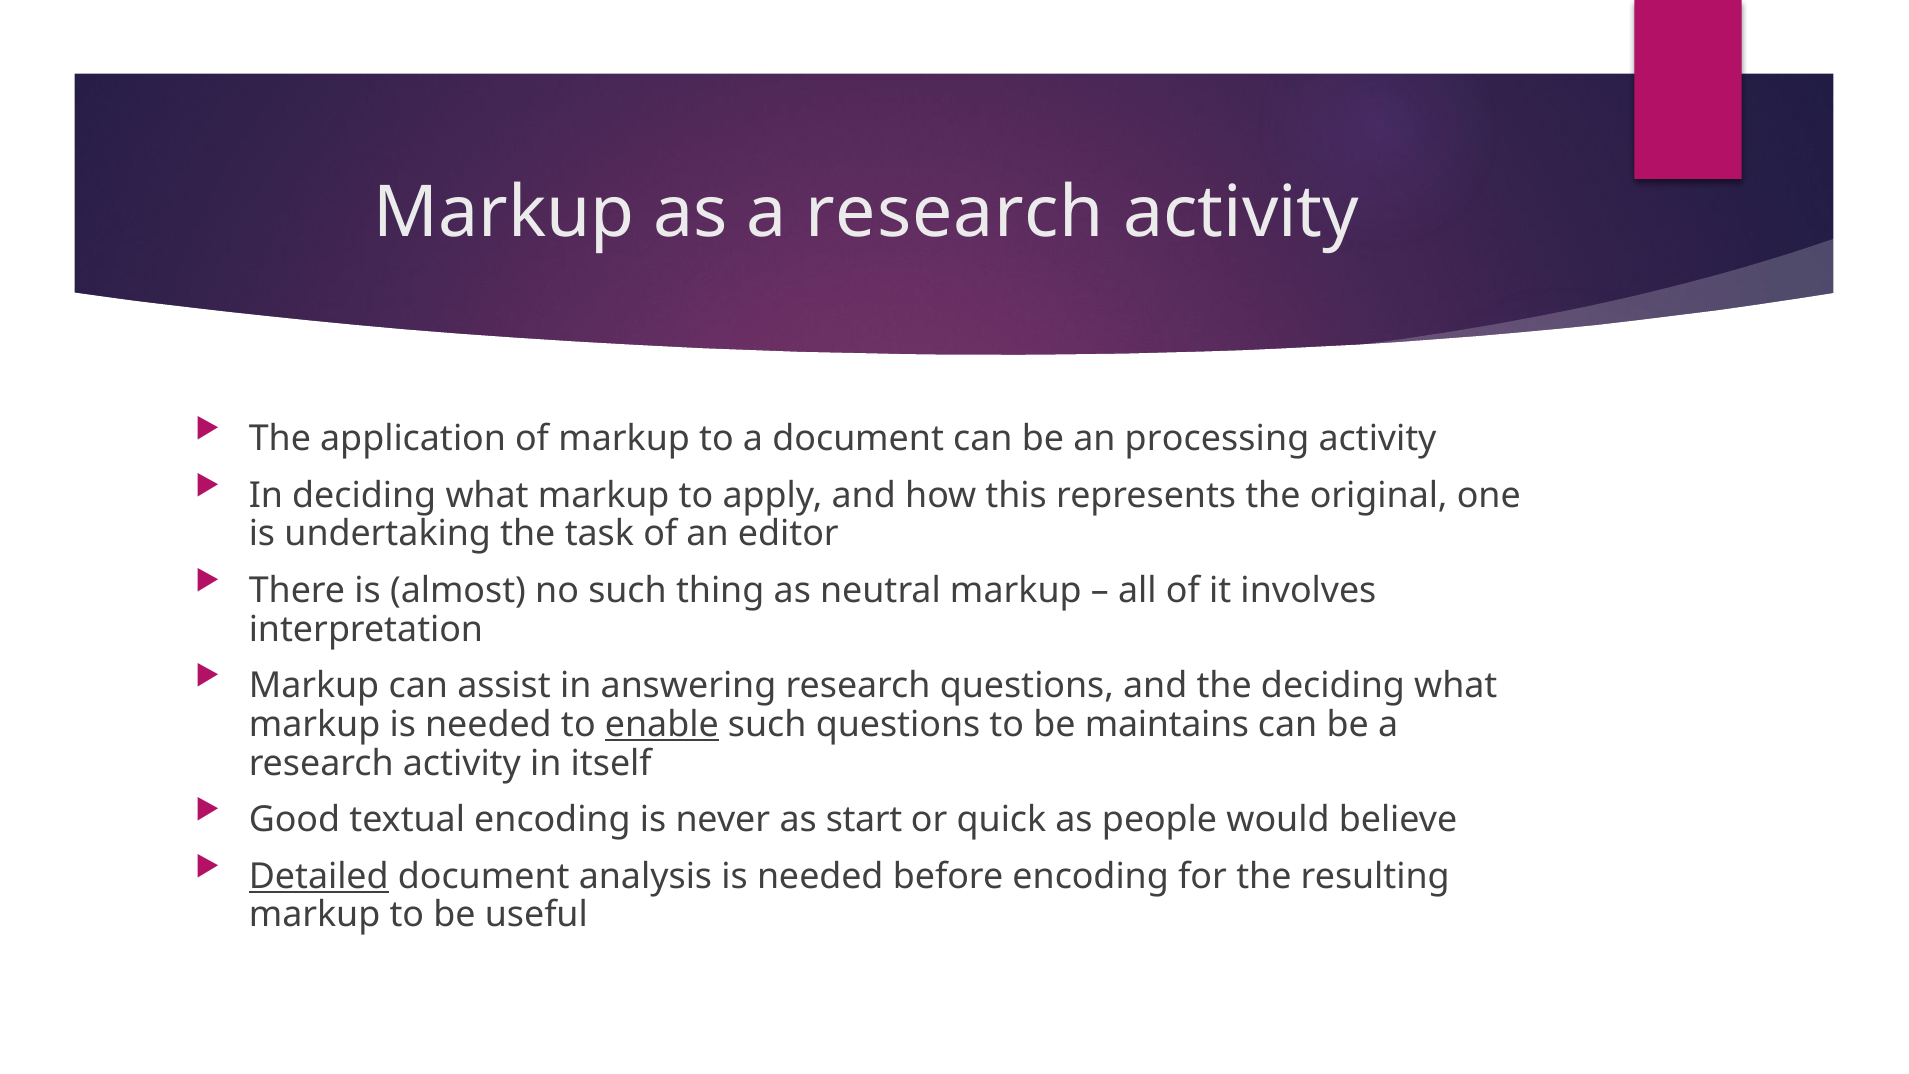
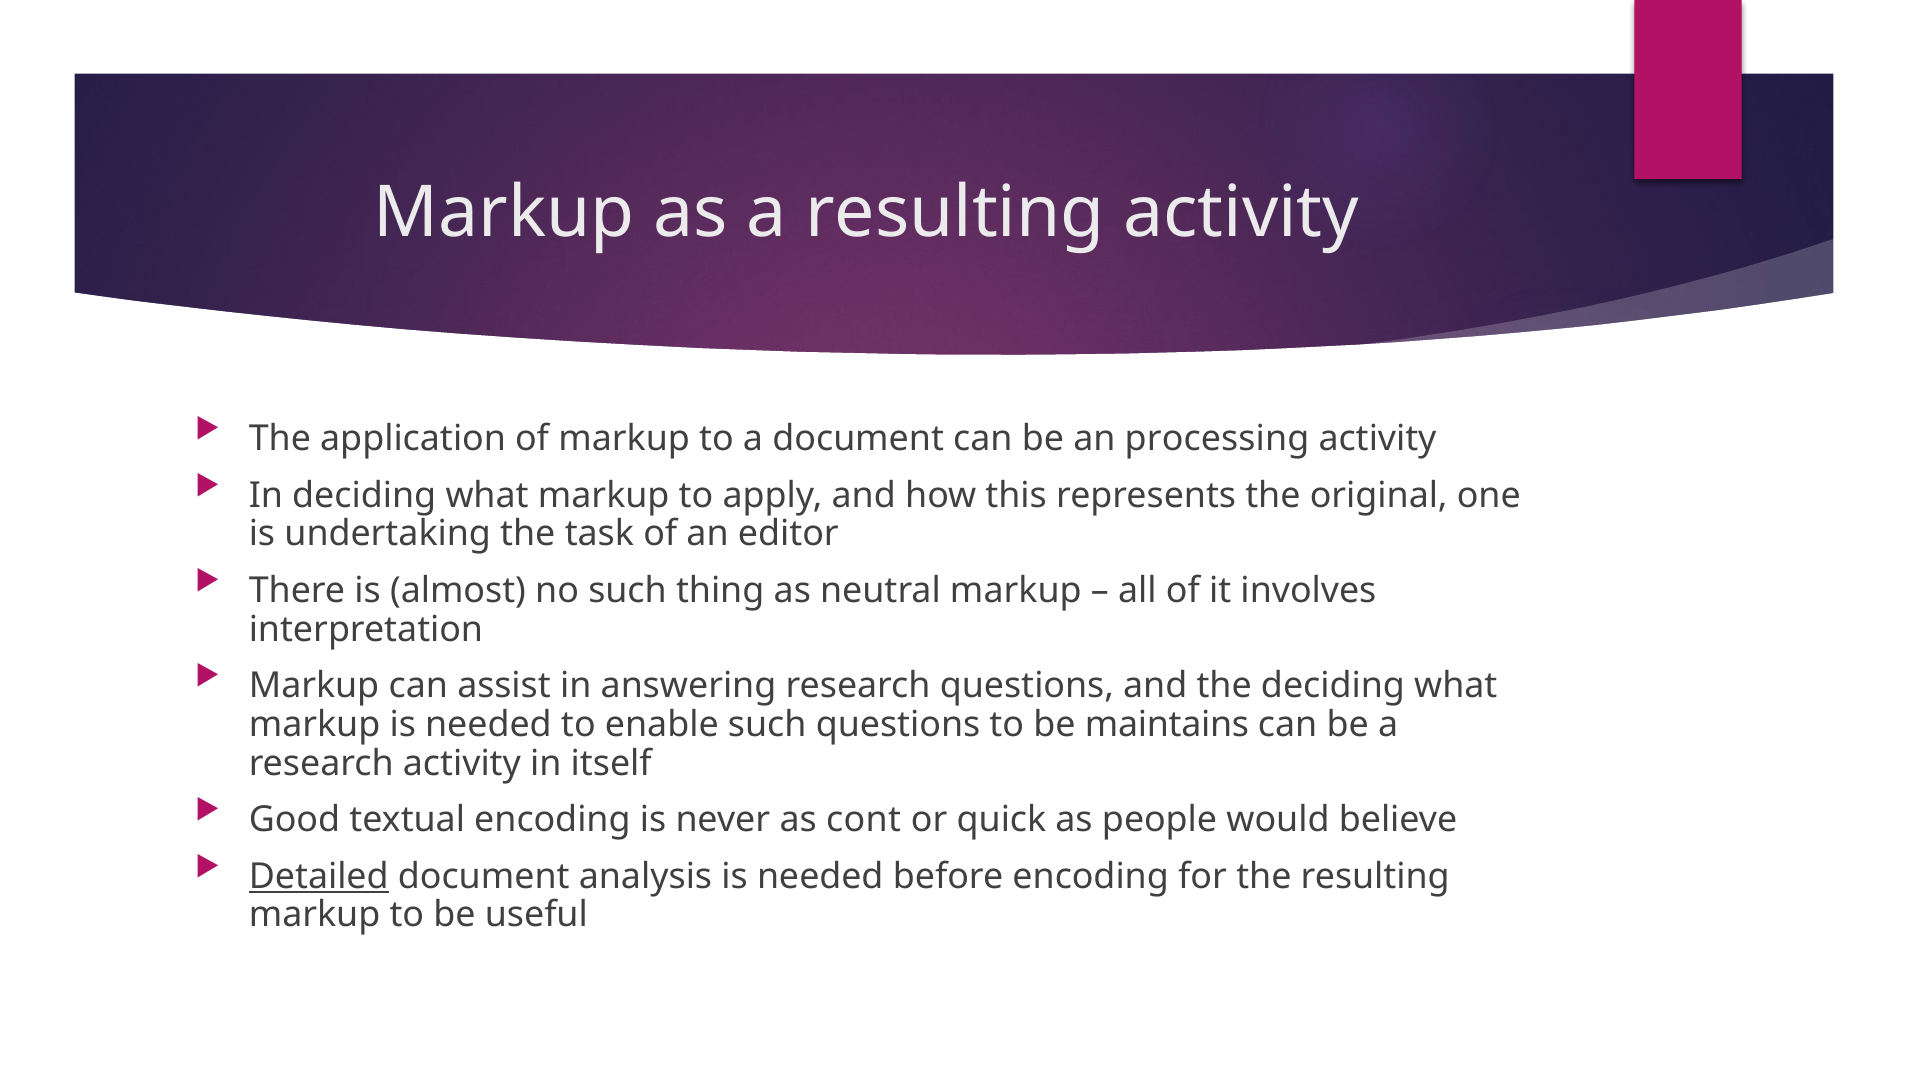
as a research: research -> resulting
enable underline: present -> none
start: start -> cont
